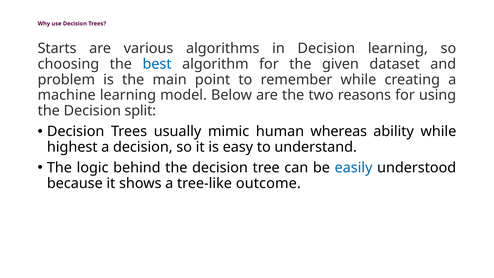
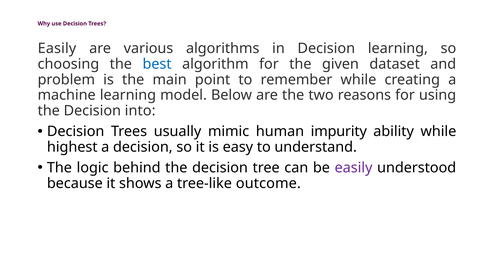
Starts at (57, 48): Starts -> Easily
split: split -> into
whereas: whereas -> impurity
easily at (354, 168) colour: blue -> purple
